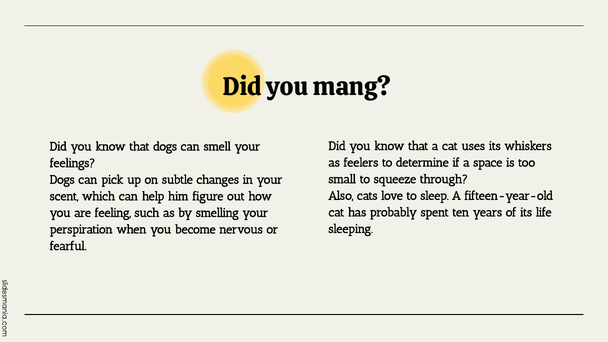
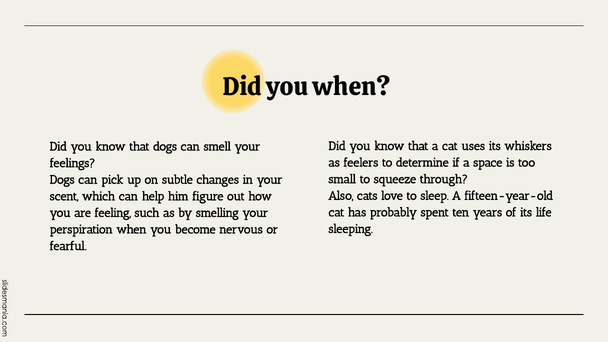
you mang: mang -> when
